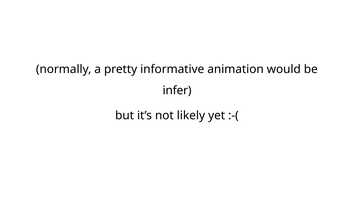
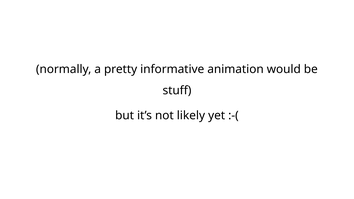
infer: infer -> stuff
